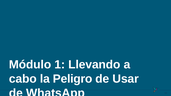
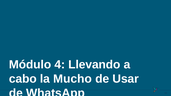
1: 1 -> 4
Peligro: Peligro -> Mucho
